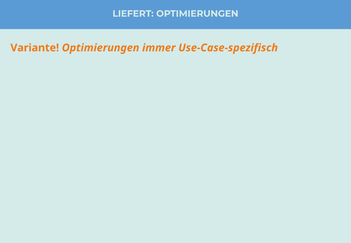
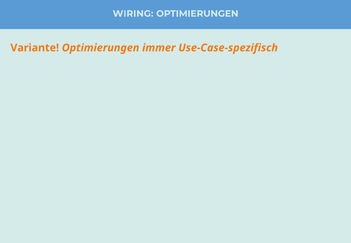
LIEFERT: LIEFERT -> WIRING
